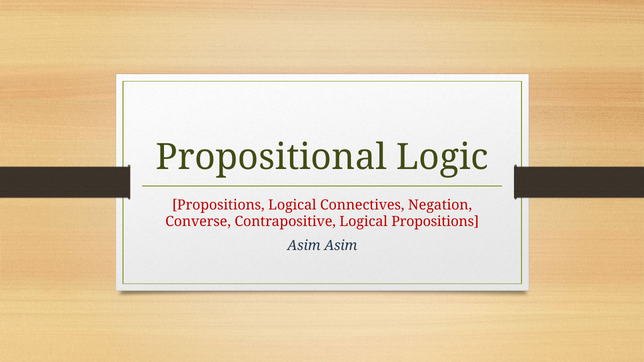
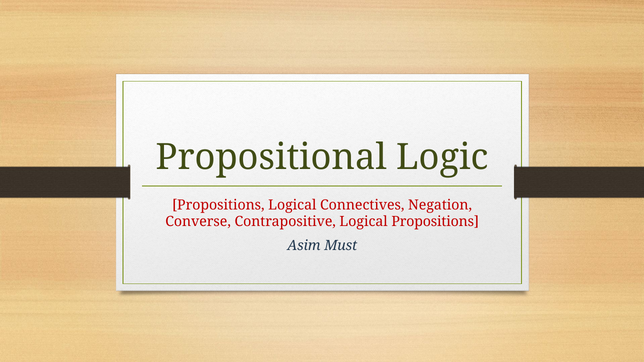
Asim Asim: Asim -> Must
